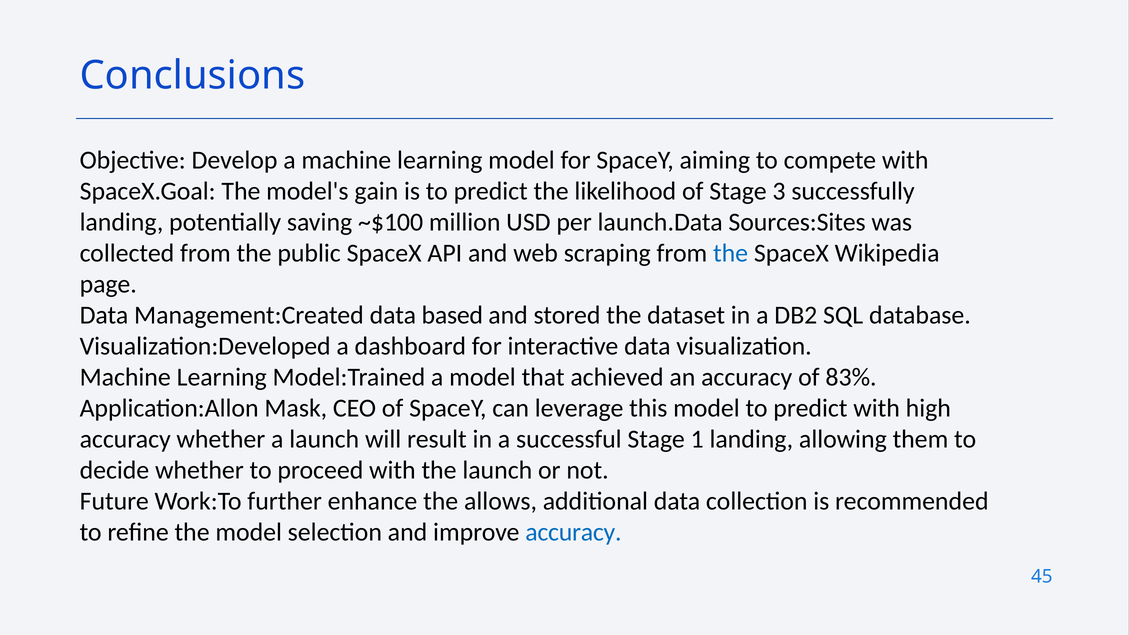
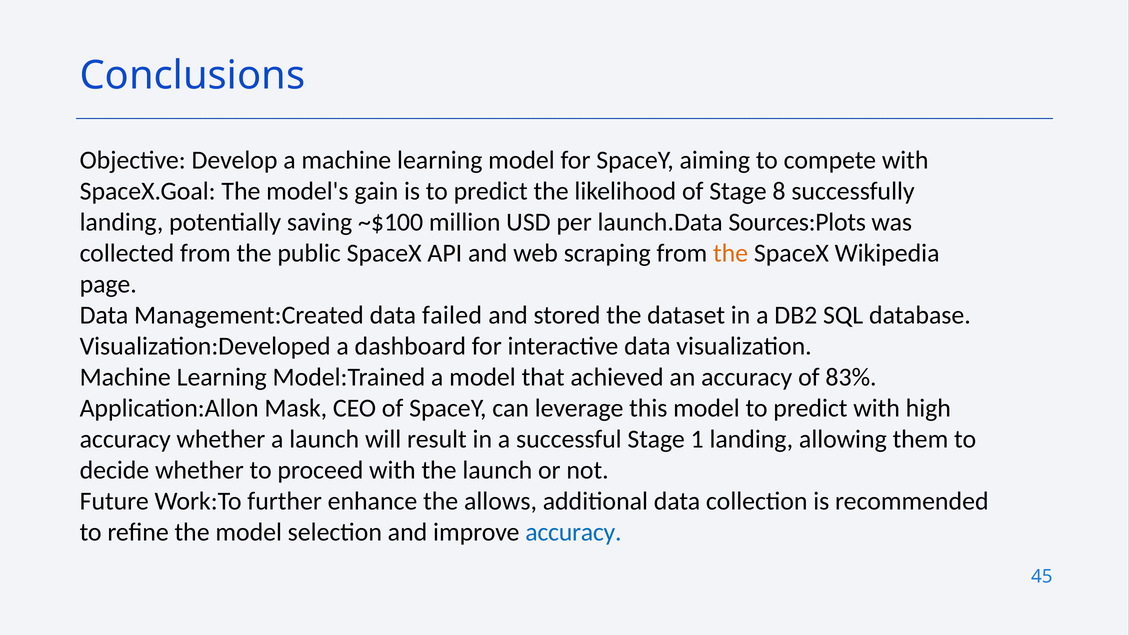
3: 3 -> 8
Sources:Sites: Sources:Sites -> Sources:Plots
the at (731, 253) colour: blue -> orange
based: based -> failed
